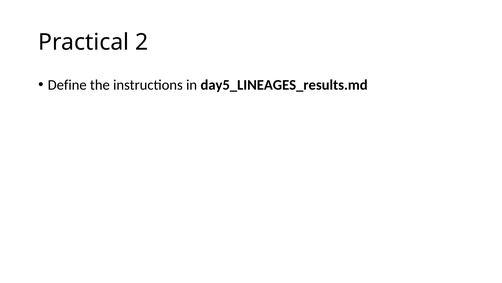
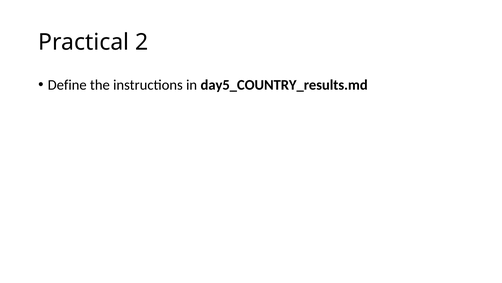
day5_LINEAGES_results.md: day5_LINEAGES_results.md -> day5_COUNTRY_results.md
